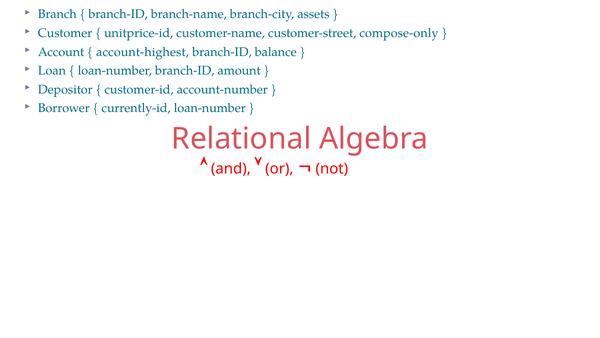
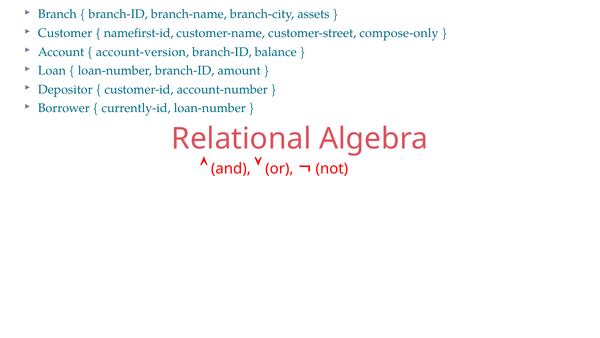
unitprice-id: unitprice-id -> namefirst-id
account-highest: account-highest -> account-version
